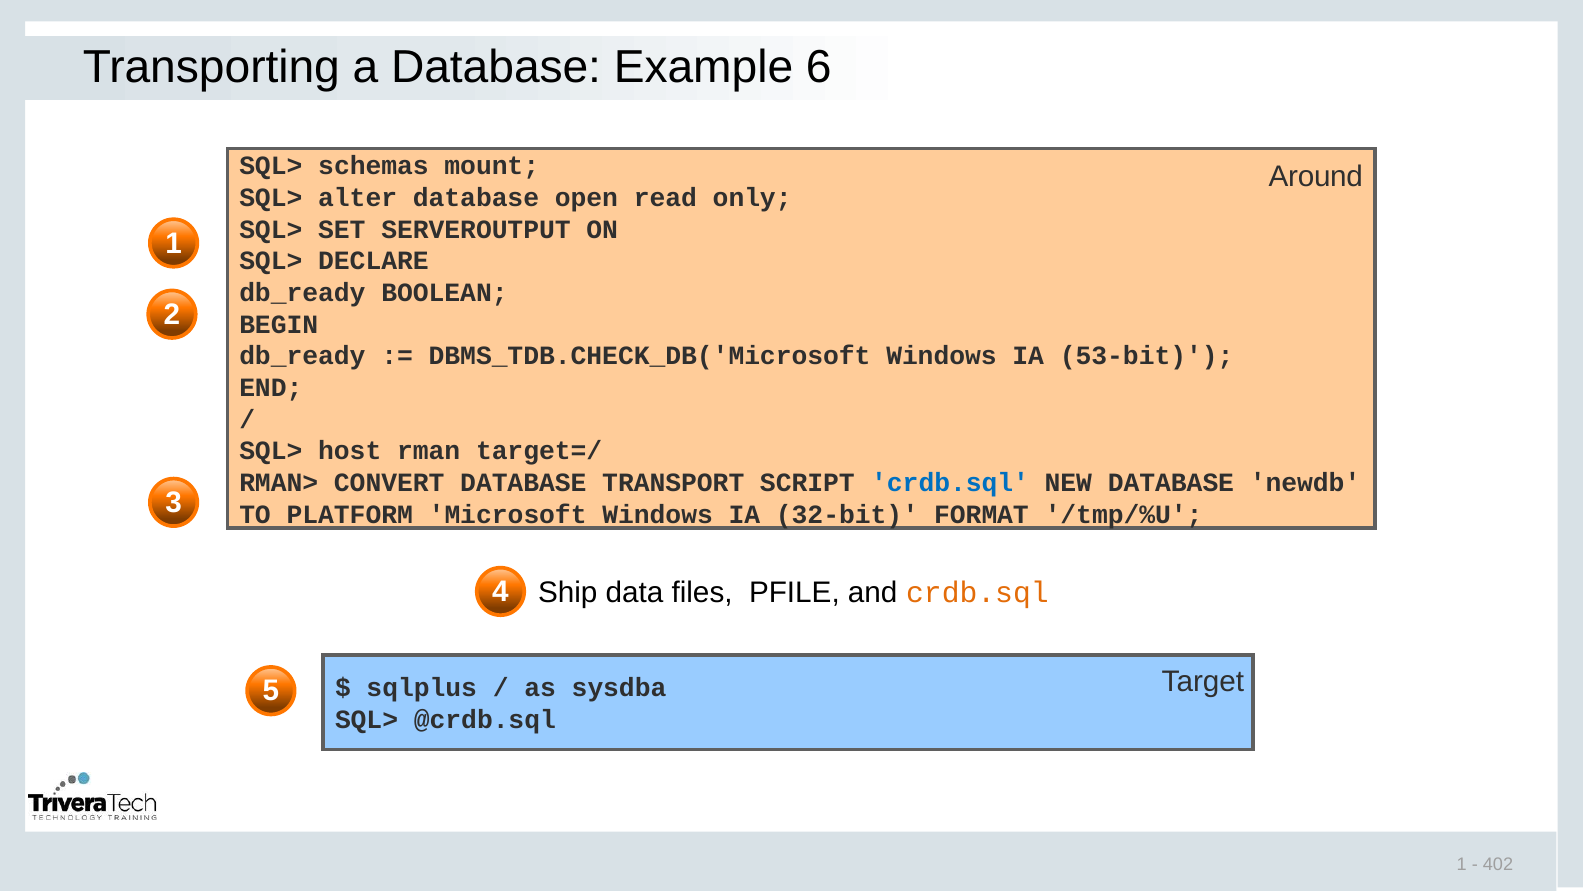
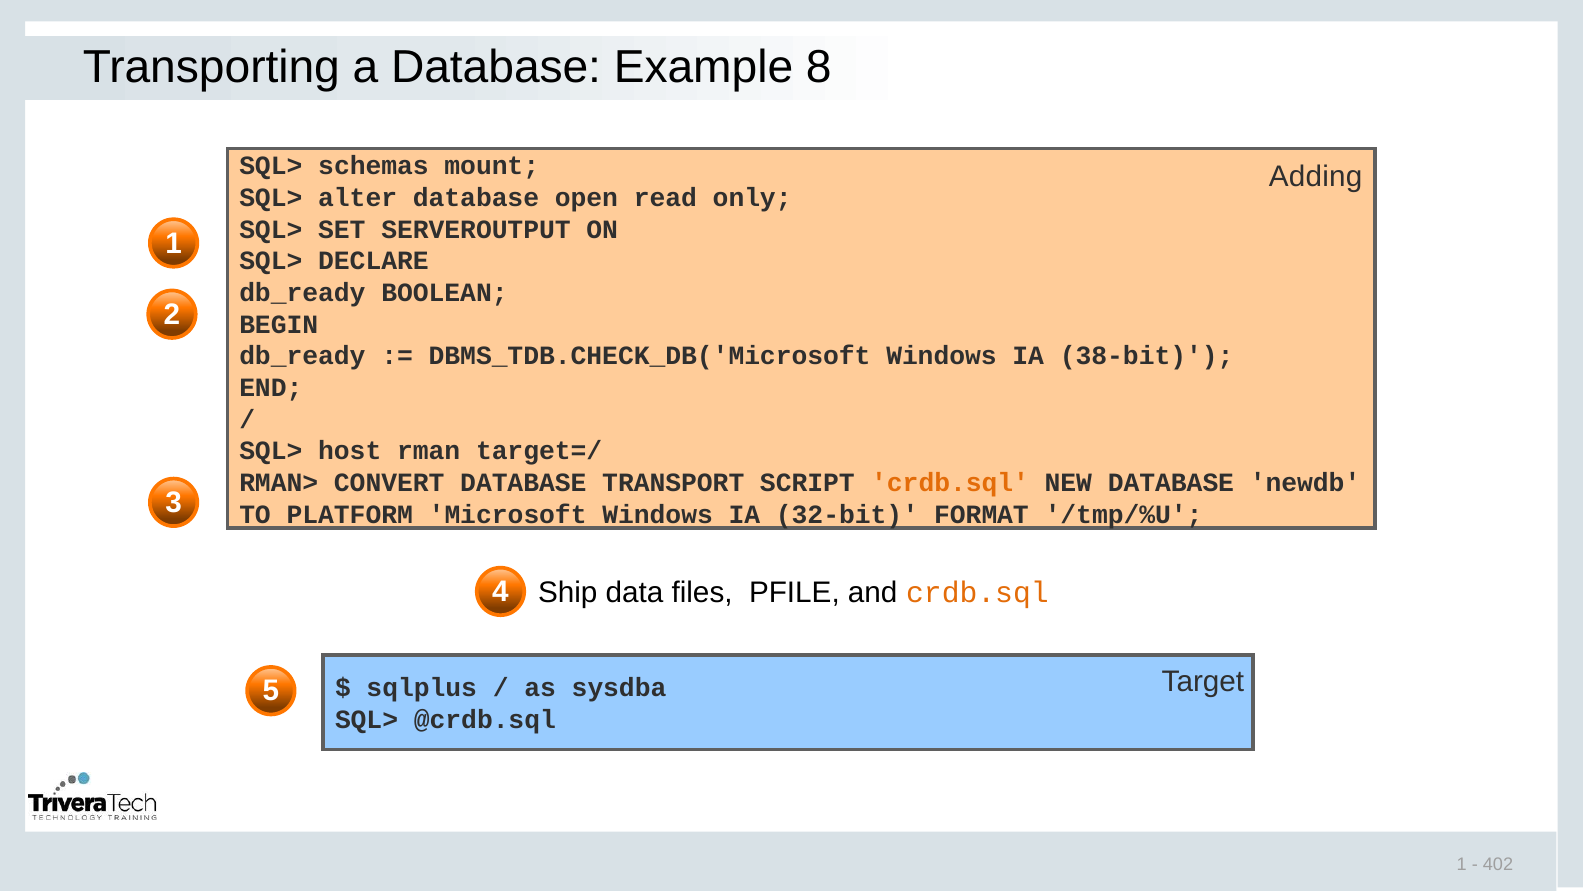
6: 6 -> 8
Around: Around -> Adding
53-bit: 53-bit -> 38-bit
crdb.sql at (950, 482) colour: blue -> orange
